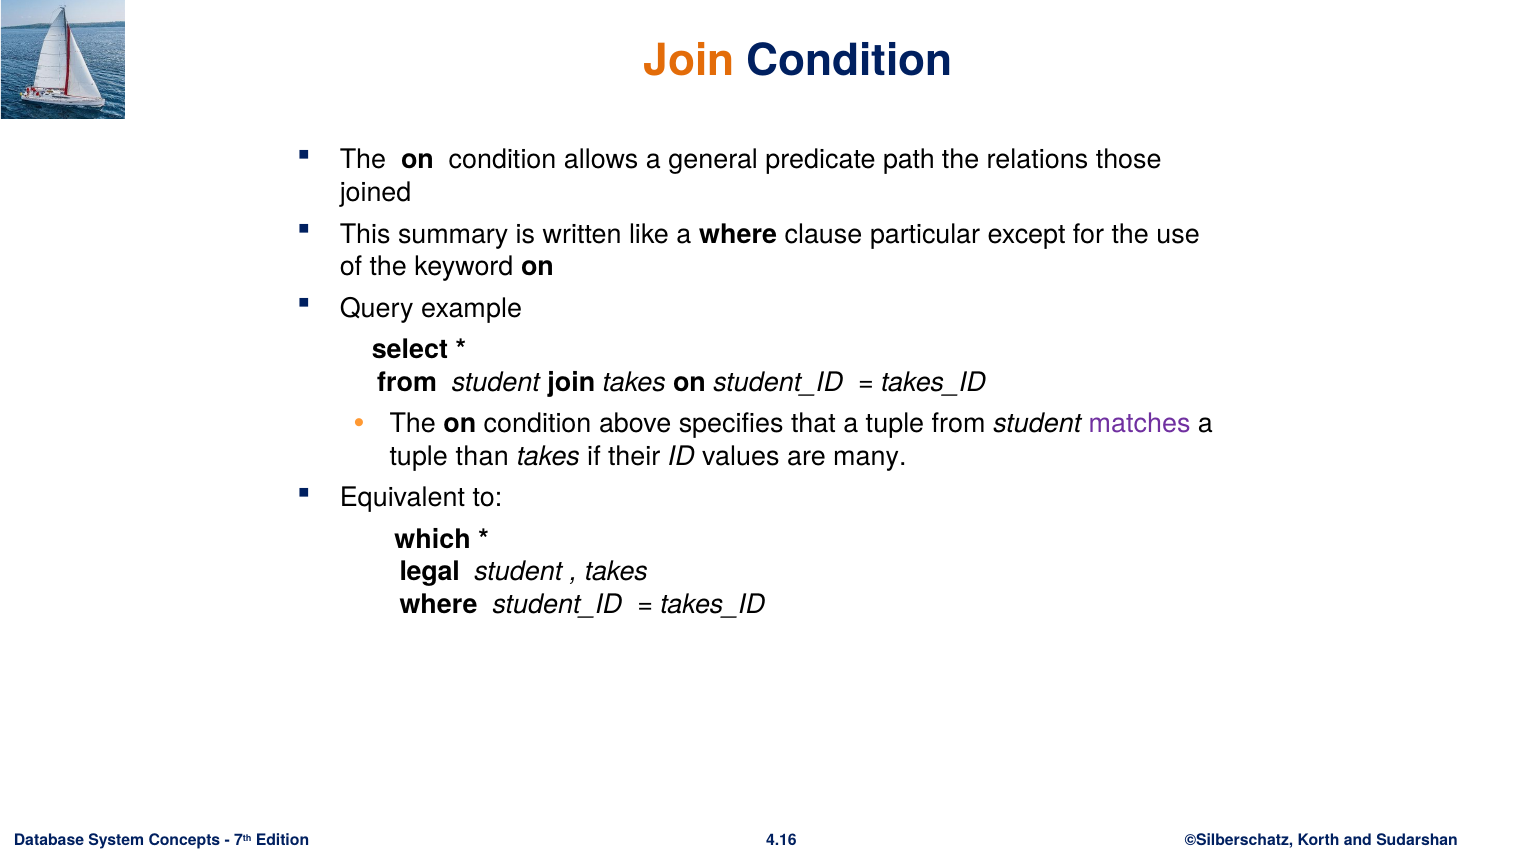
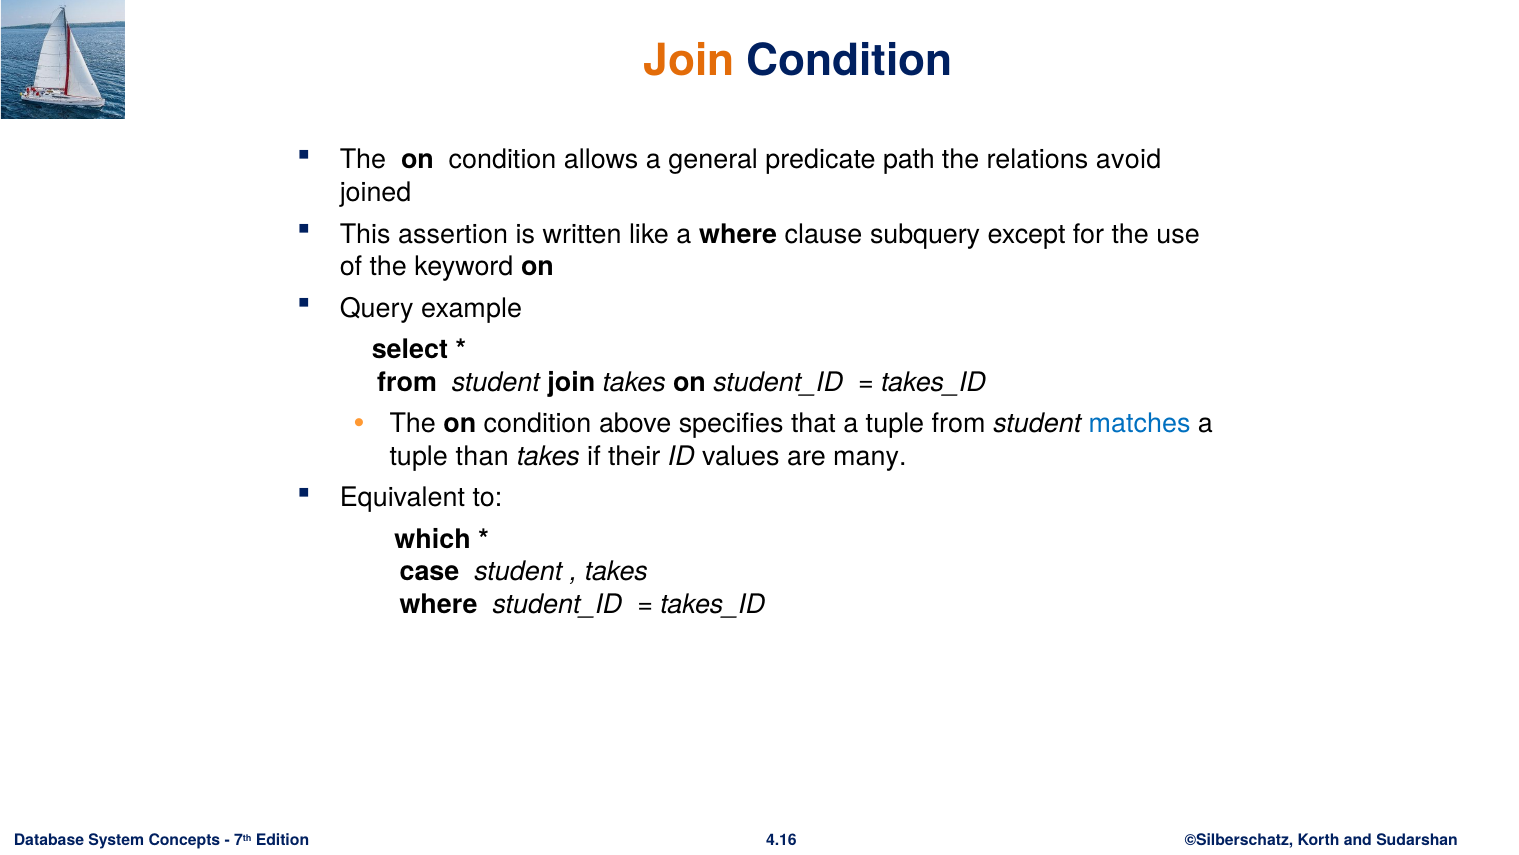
those: those -> avoid
summary: summary -> assertion
particular: particular -> subquery
matches colour: purple -> blue
legal: legal -> case
